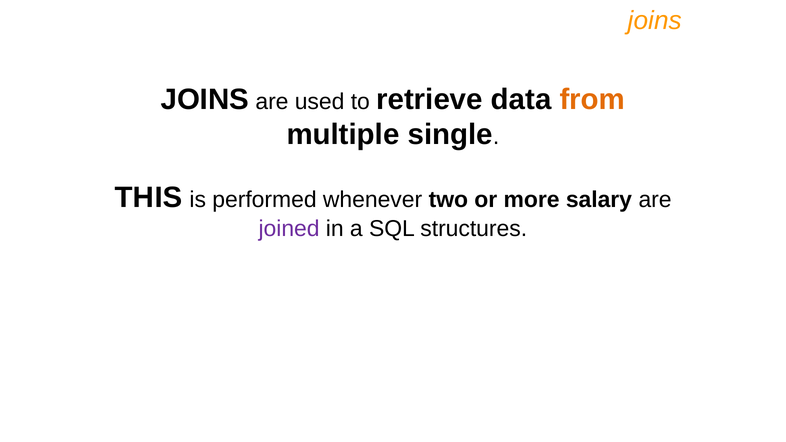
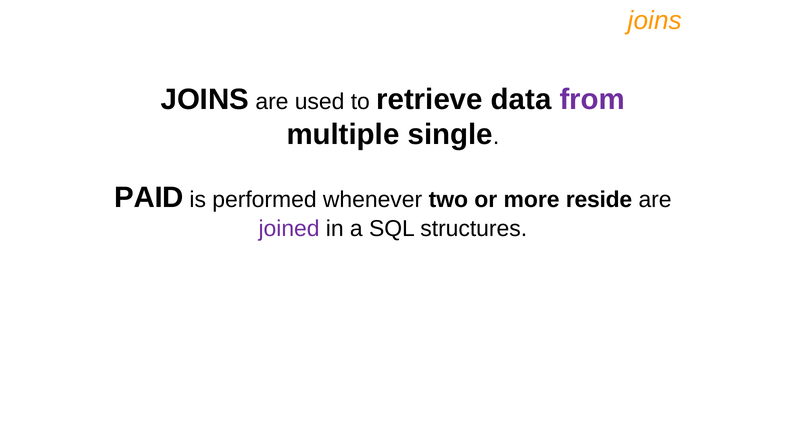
from colour: orange -> purple
THIS: THIS -> PAID
salary: salary -> reside
